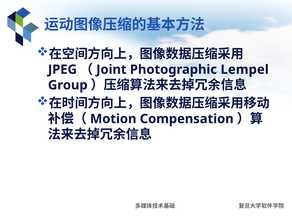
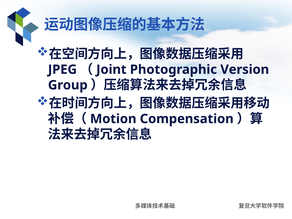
Lempel: Lempel -> Version
